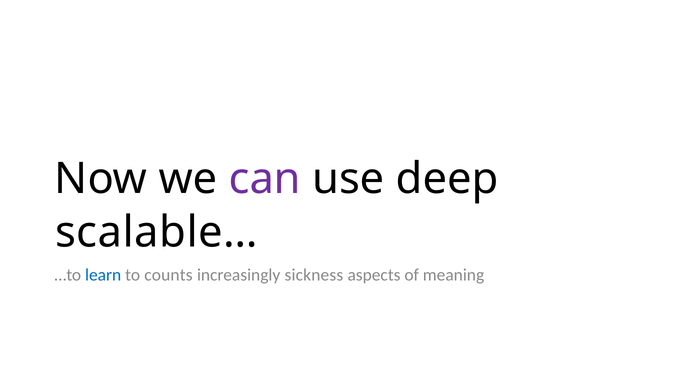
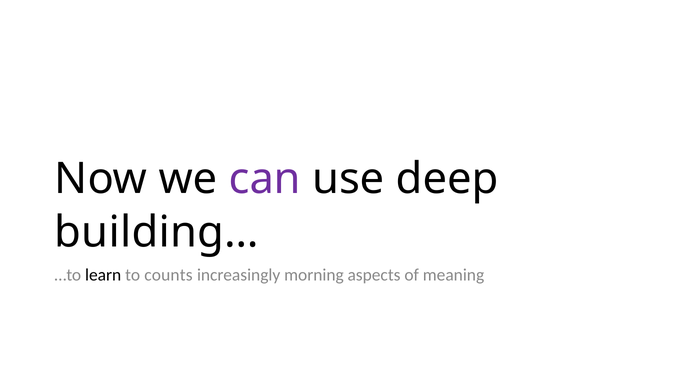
scalable…: scalable… -> building…
learn colour: blue -> black
sickness: sickness -> morning
